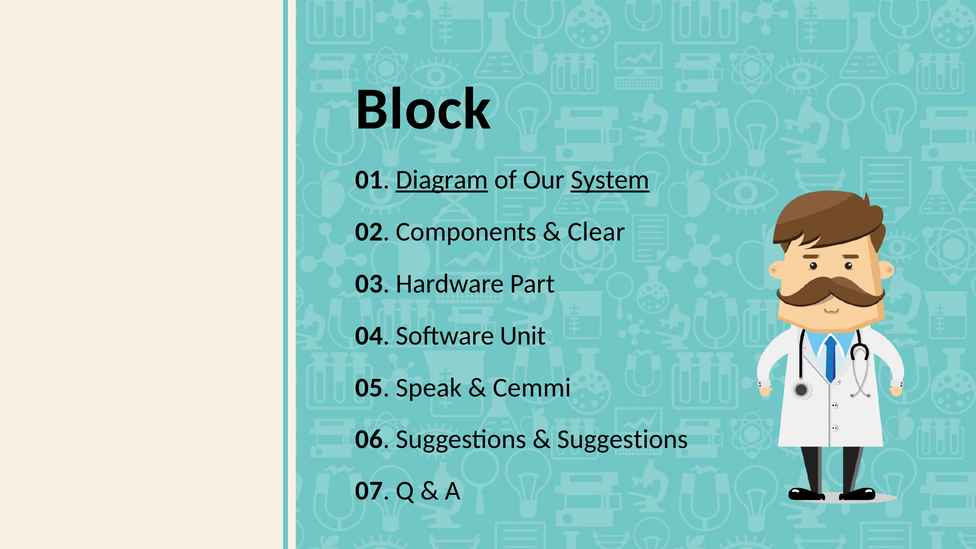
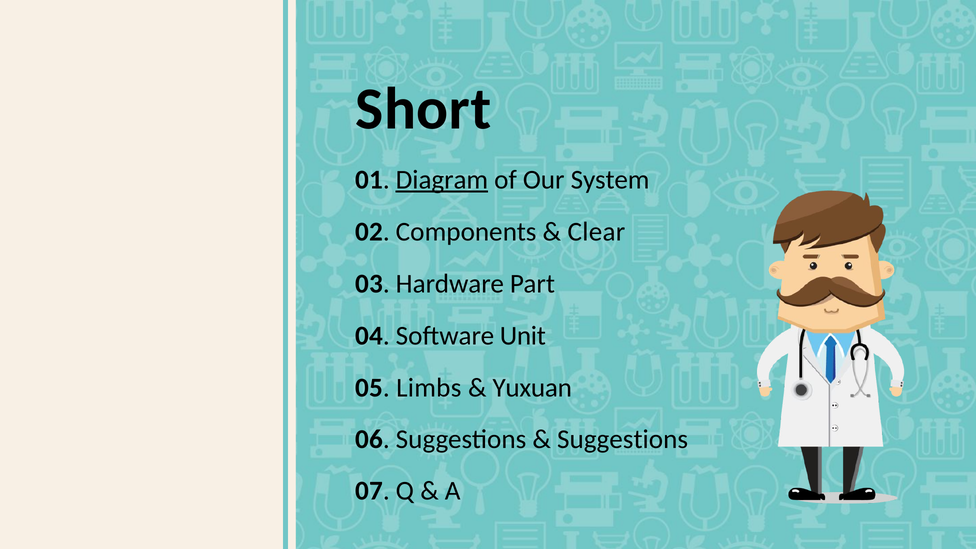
Block: Block -> Short
System underline: present -> none
Speak: Speak -> Limbs
Cemmi: Cemmi -> Yuxuan
